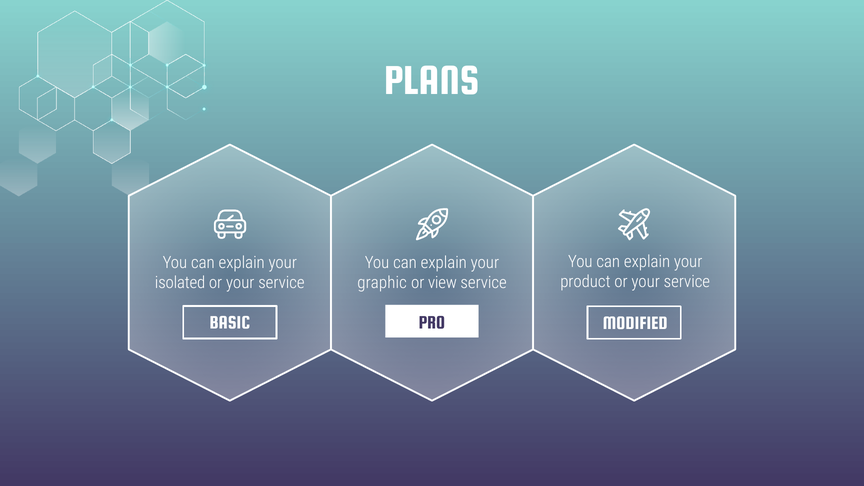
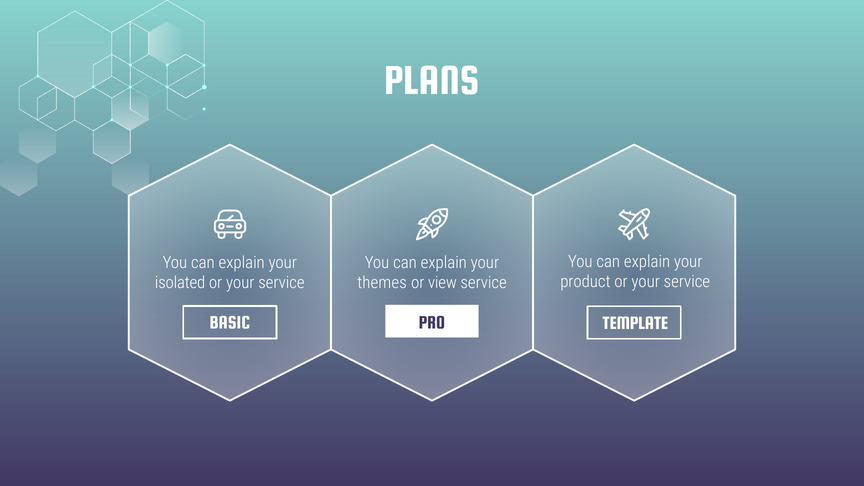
graphic: graphic -> themes
MODIFIED: MODIFIED -> TEMPLATE
